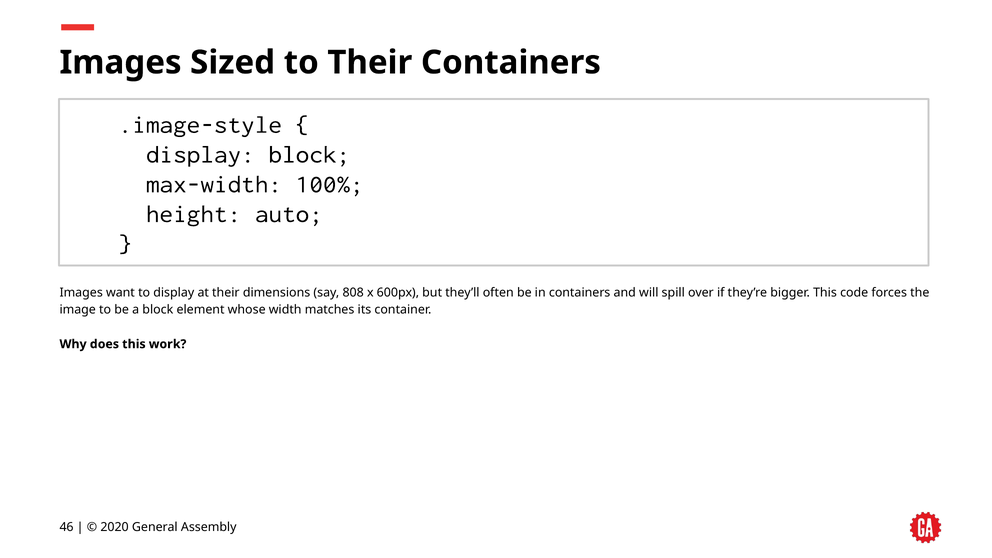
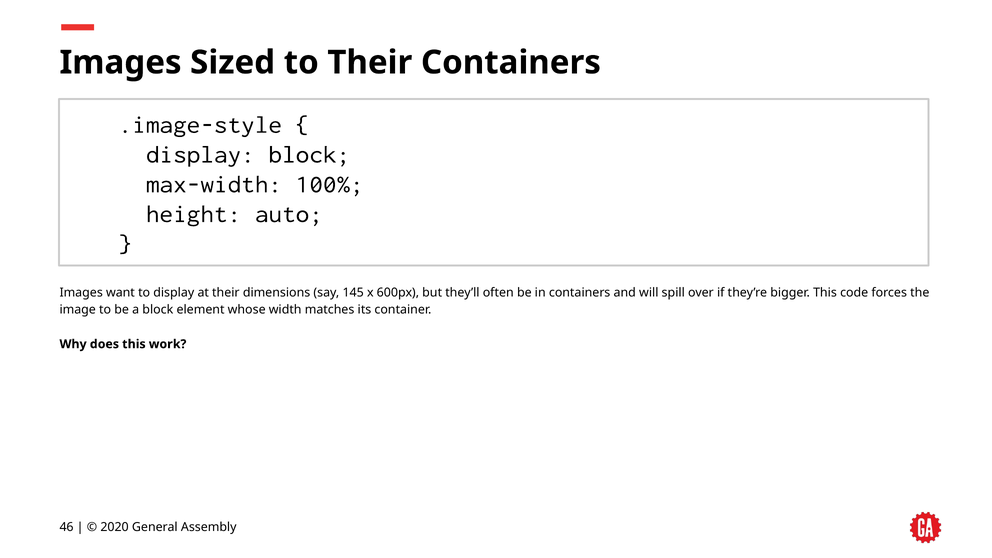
808: 808 -> 145
